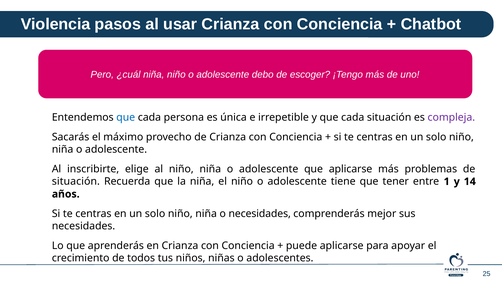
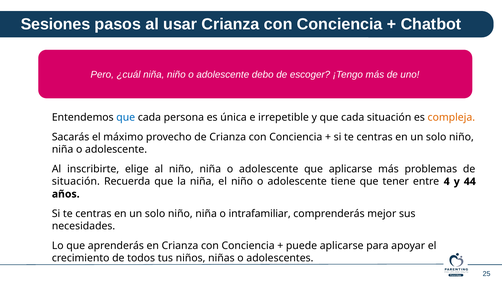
Violencia: Violencia -> Sesiones
compleja colour: purple -> orange
1: 1 -> 4
14: 14 -> 44
o necesidades: necesidades -> intrafamiliar
